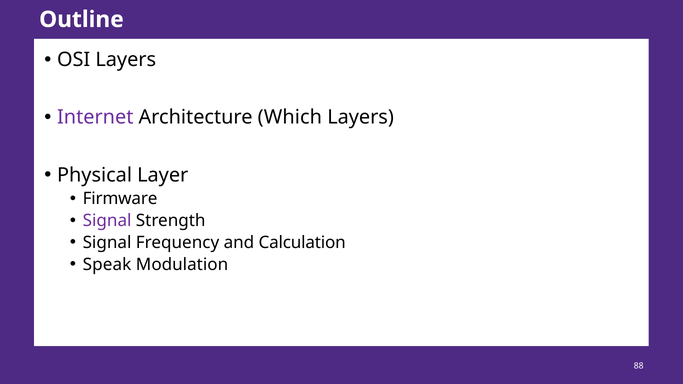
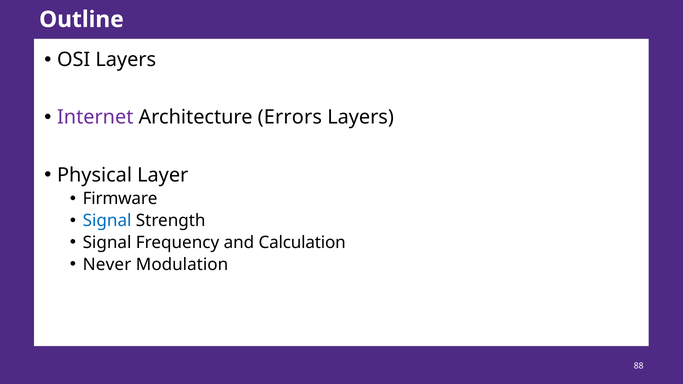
Which: Which -> Errors
Signal at (107, 221) colour: purple -> blue
Speak: Speak -> Never
